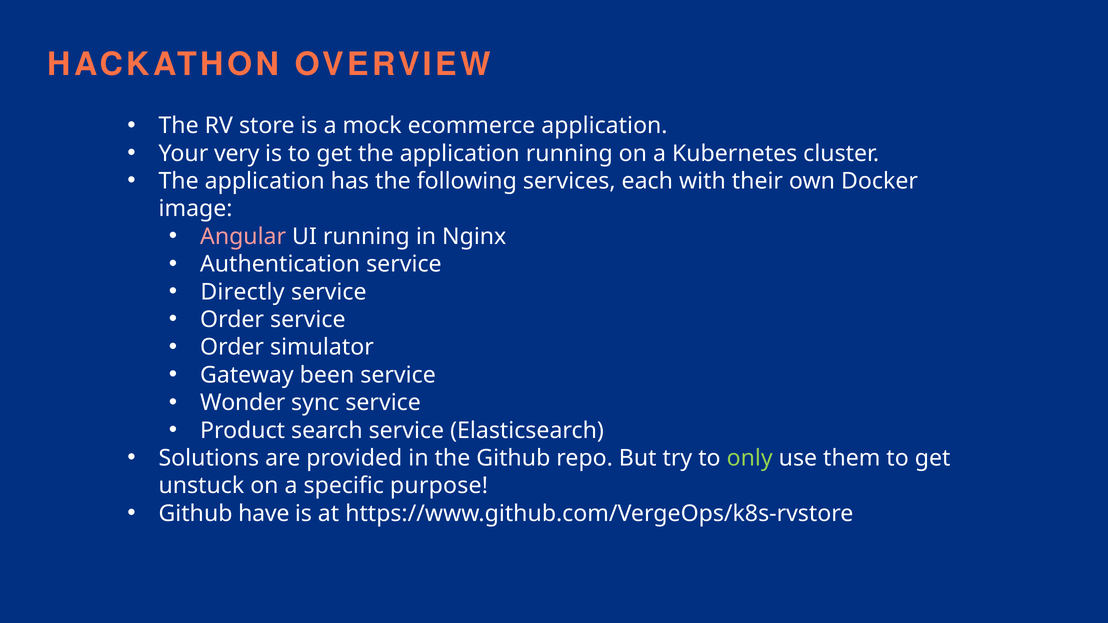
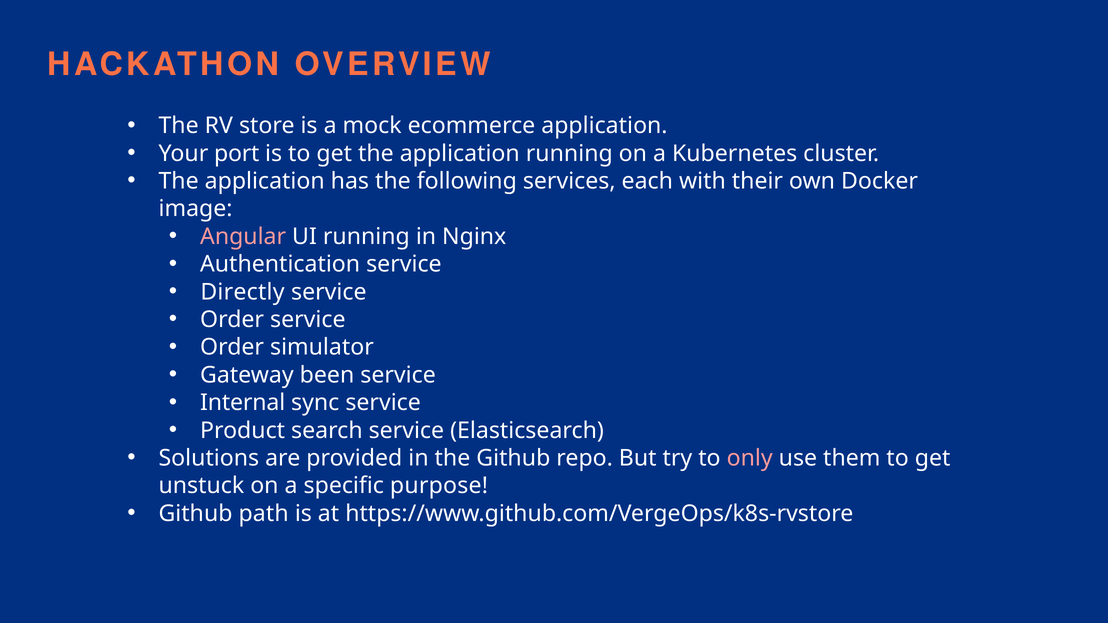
very: very -> port
Wonder: Wonder -> Internal
only colour: light green -> pink
have: have -> path
